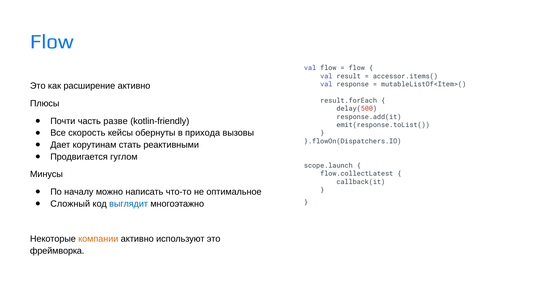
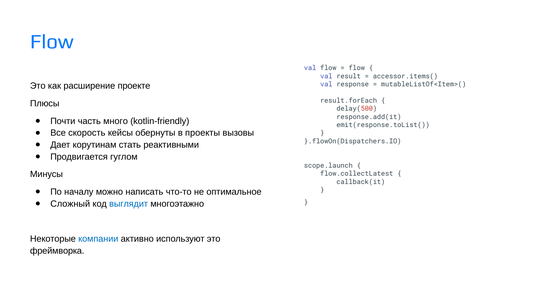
расширение активно: активно -> проекте
разве: разве -> много
прихода: прихода -> проекты
компании colour: orange -> blue
